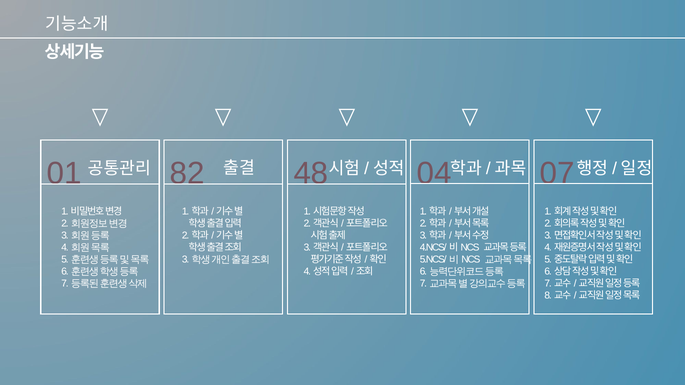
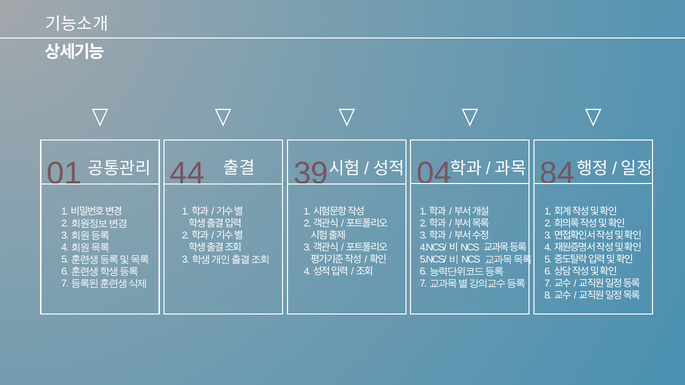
07: 07 -> 84
48: 48 -> 39
82: 82 -> 44
